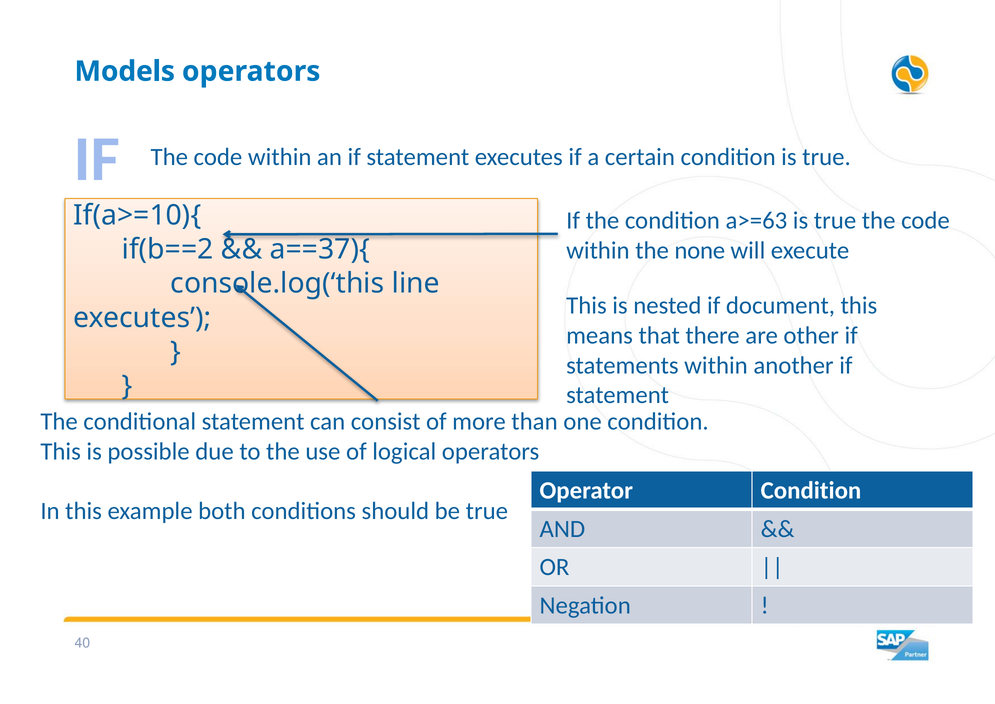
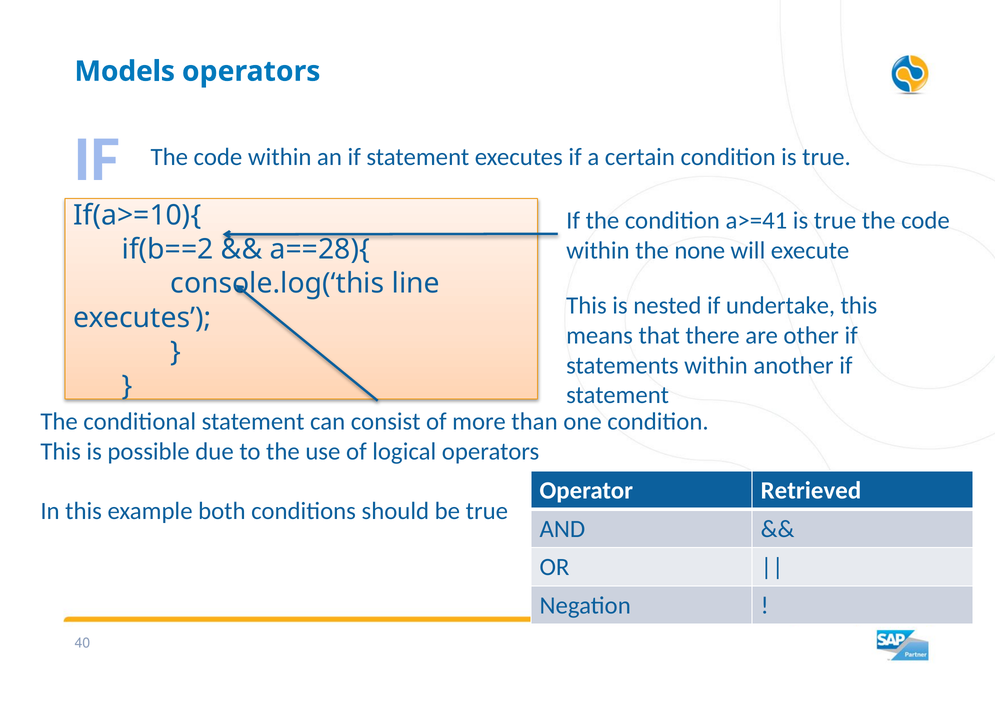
a>=63: a>=63 -> a>=41
a==37){: a==37){ -> a==28){
document: document -> undertake
Operator Condition: Condition -> Retrieved
